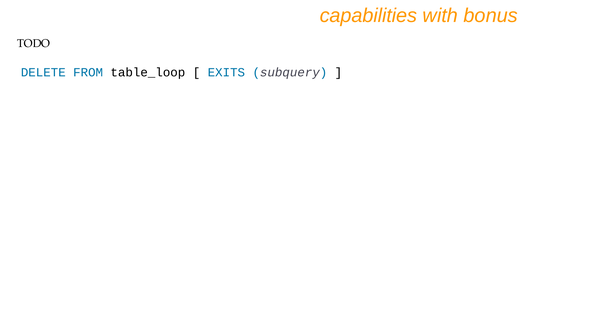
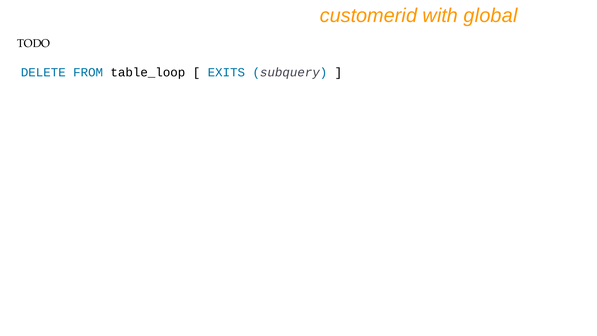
capabilities: capabilities -> customerid
bonus: bonus -> global
